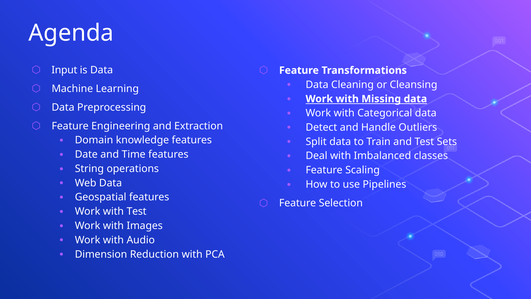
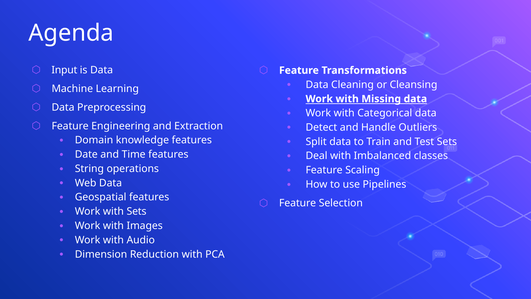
with Test: Test -> Sets
